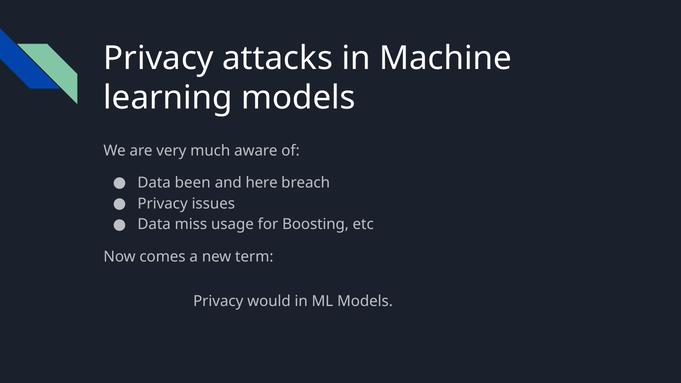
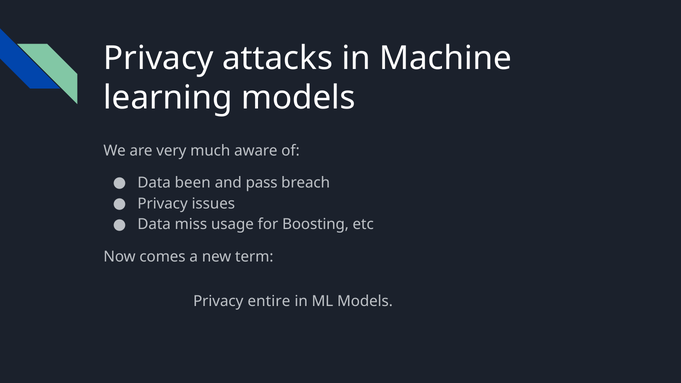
here: here -> pass
would: would -> entire
